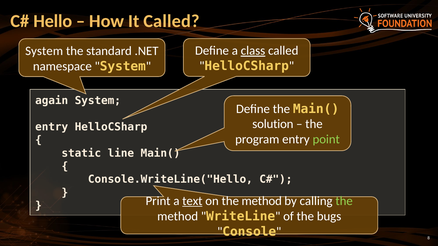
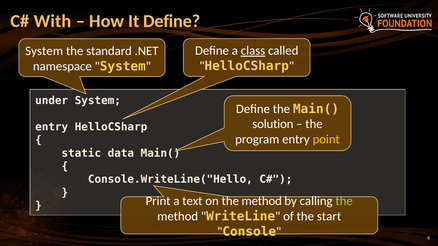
Hello: Hello -> With
It Called: Called -> Define
again: again -> under
point colour: light green -> yellow
line: line -> data
text underline: present -> none
bugs: bugs -> start
